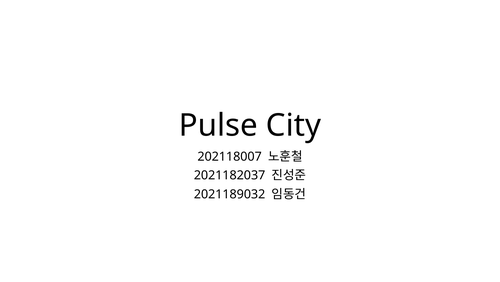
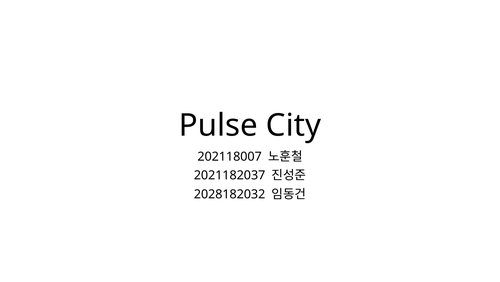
2021189032: 2021189032 -> 2028182032
